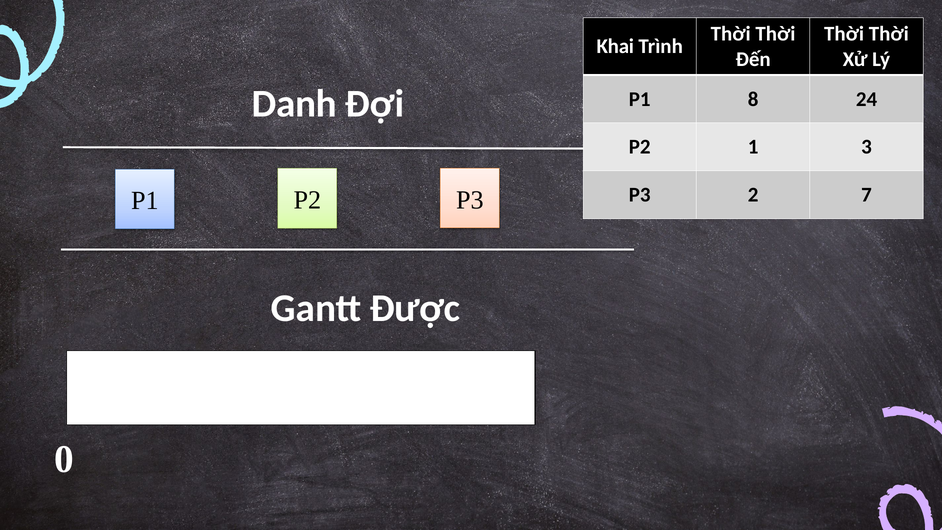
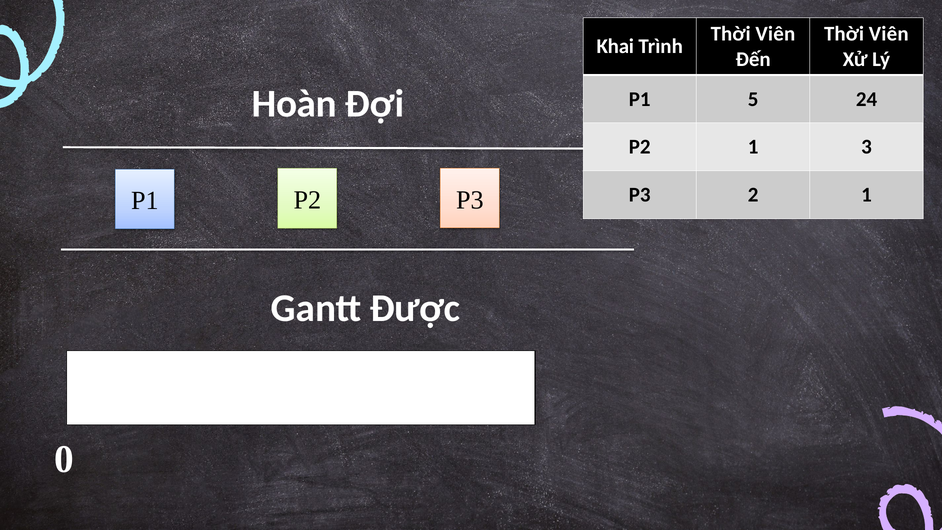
Thời at (775, 34): Thời -> Viên
Thời at (889, 34): Thời -> Viên
Danh: Danh -> Hoàn
8: 8 -> 5
2 7: 7 -> 1
